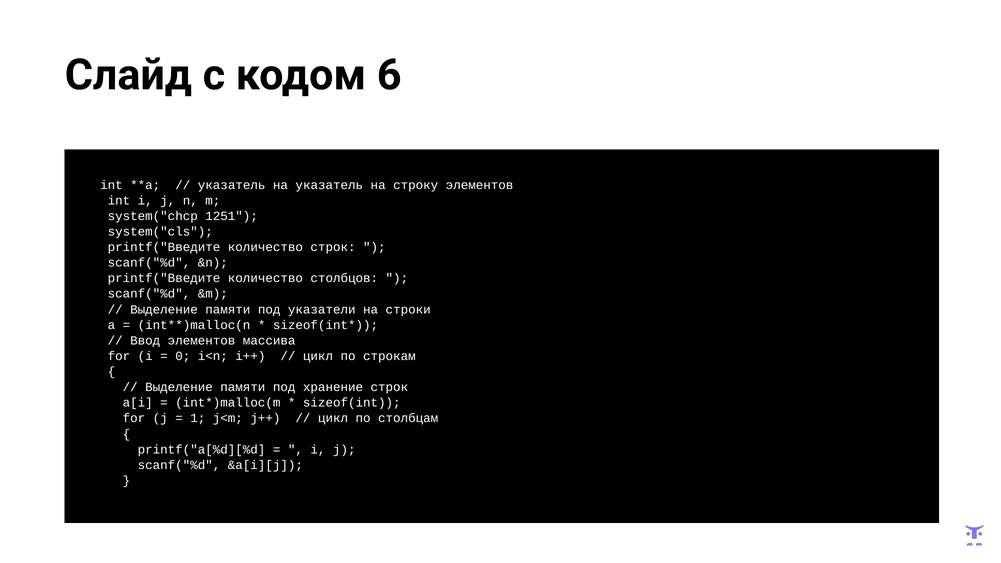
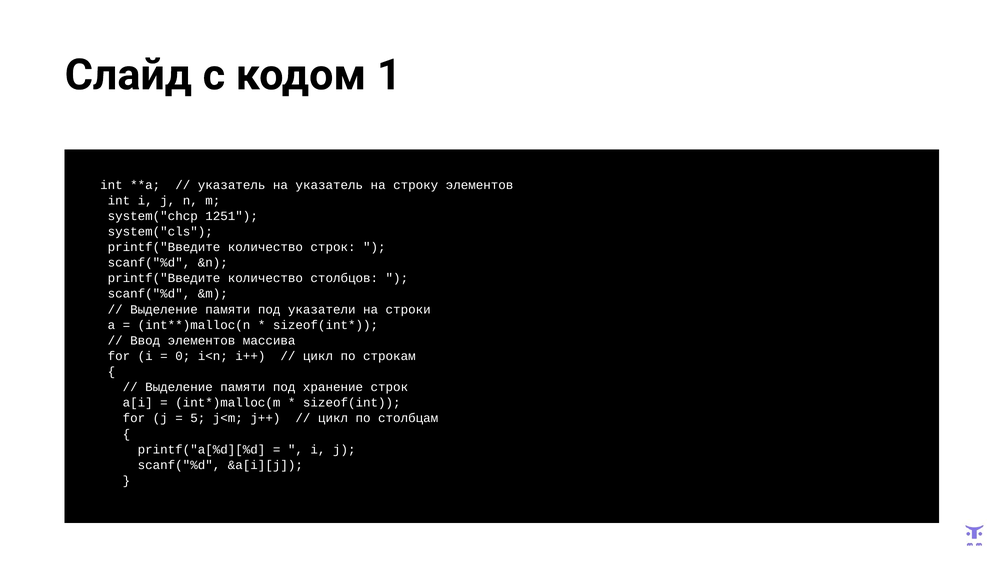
6: 6 -> 1
1: 1 -> 5
